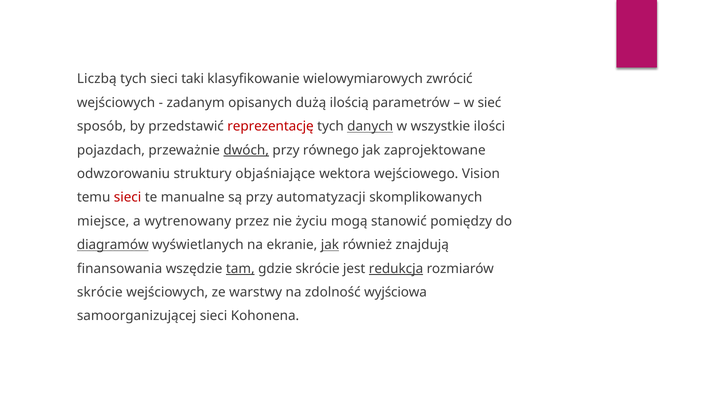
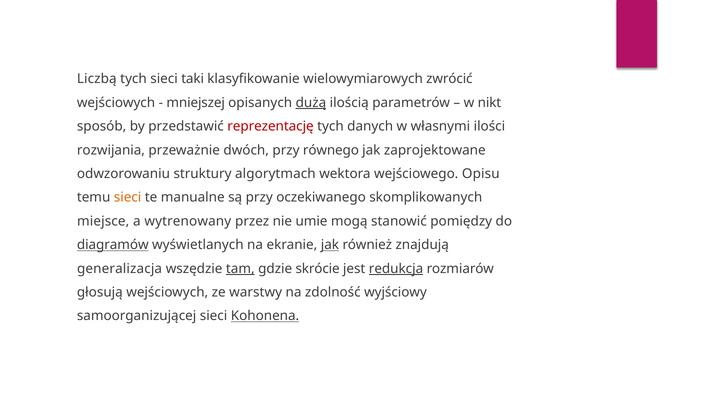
zadanym: zadanym -> mniejszej
dużą underline: none -> present
sieć: sieć -> nikt
danych underline: present -> none
wszystkie: wszystkie -> własnymi
pojazdach: pojazdach -> rozwijania
dwóch underline: present -> none
objaśniające: objaśniające -> algorytmach
Vision: Vision -> Opisu
sieci at (128, 197) colour: red -> orange
automatyzacji: automatyzacji -> oczekiwanego
życiu: życiu -> umie
finansowania: finansowania -> generalizacja
skrócie at (100, 292): skrócie -> głosują
wyjściowa: wyjściowa -> wyjściowy
Kohonena underline: none -> present
